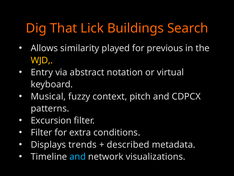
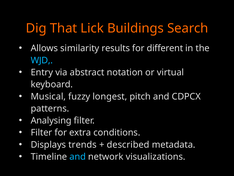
played: played -> results
previous: previous -> different
WJD colour: yellow -> light blue
context: context -> longest
Excursion: Excursion -> Analysing
